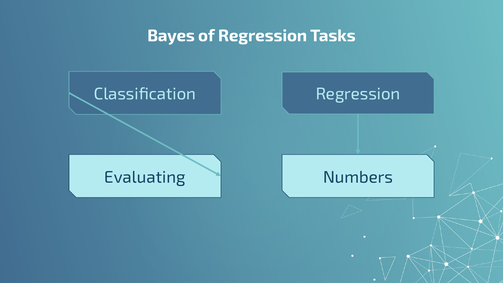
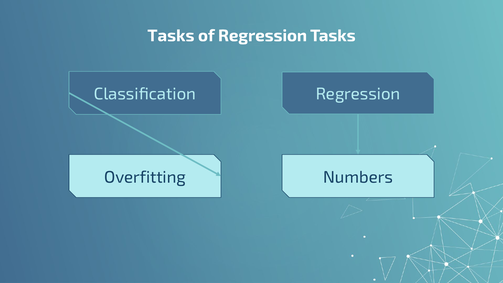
Bayes at (171, 36): Bayes -> Tasks
Evaluating: Evaluating -> Overfitting
